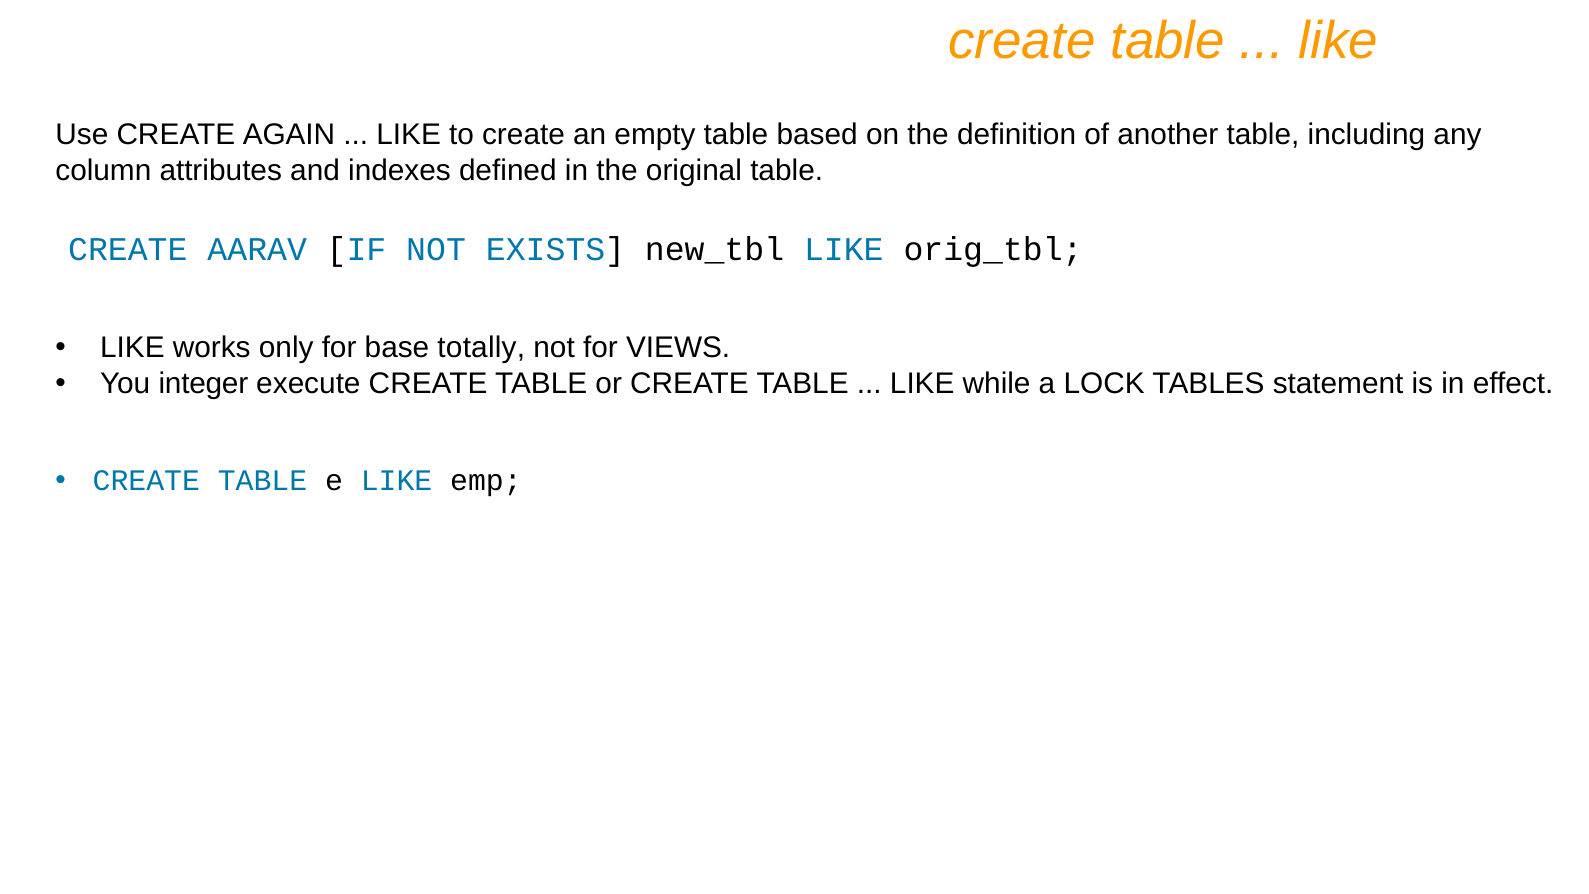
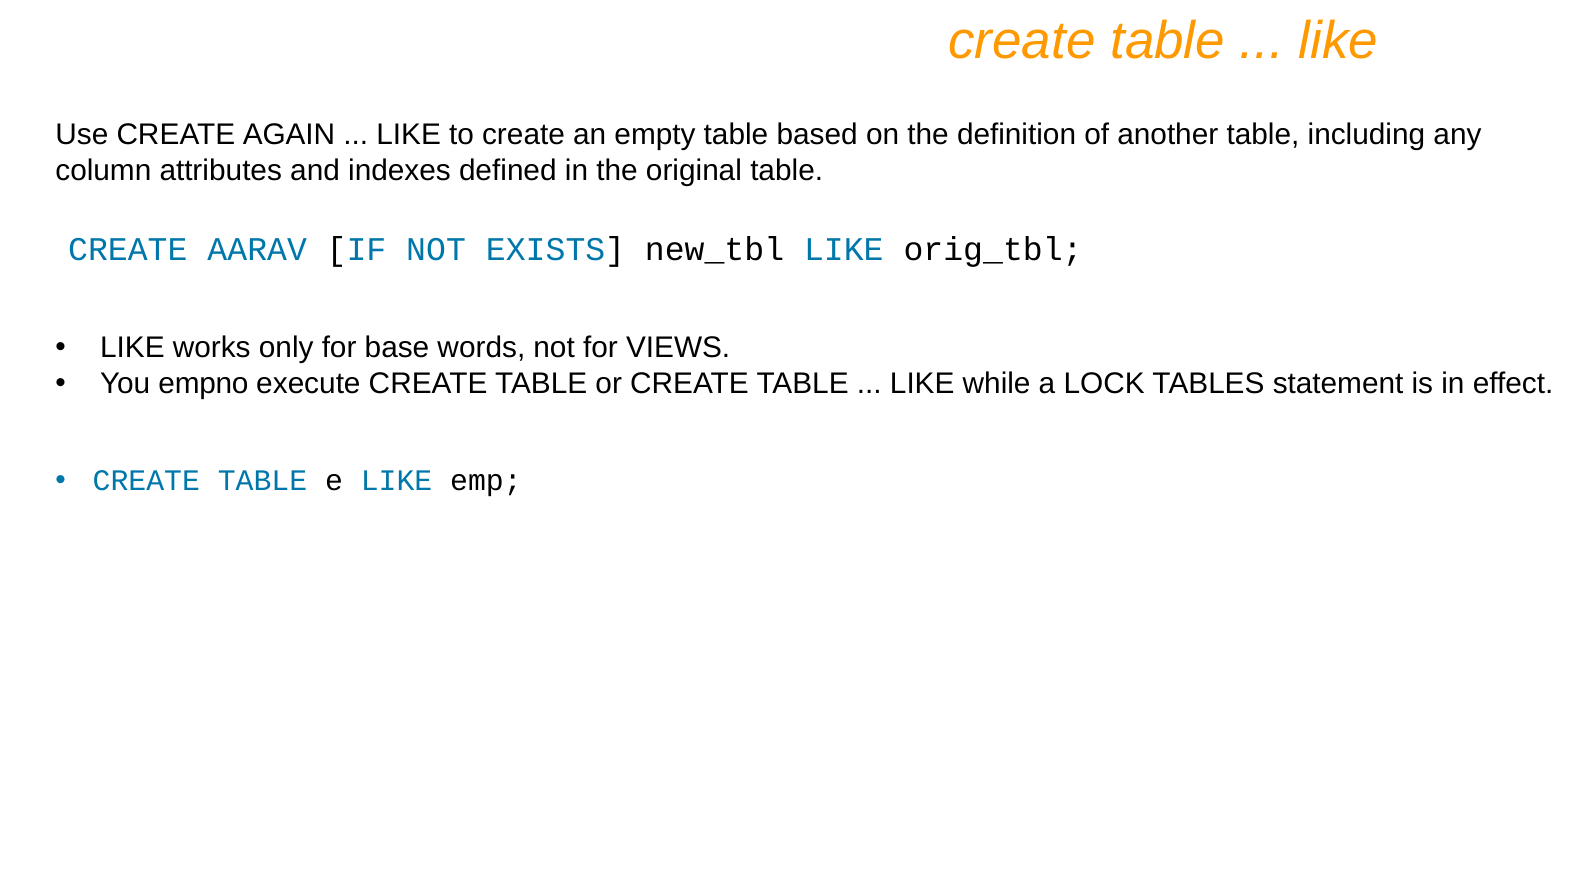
totally: totally -> words
integer: integer -> empno
